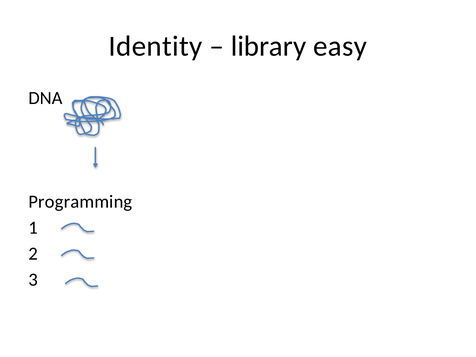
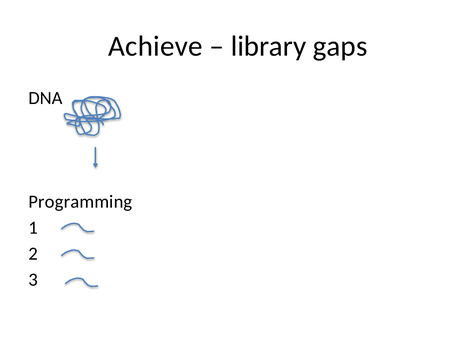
Identity: Identity -> Achieve
easy: easy -> gaps
